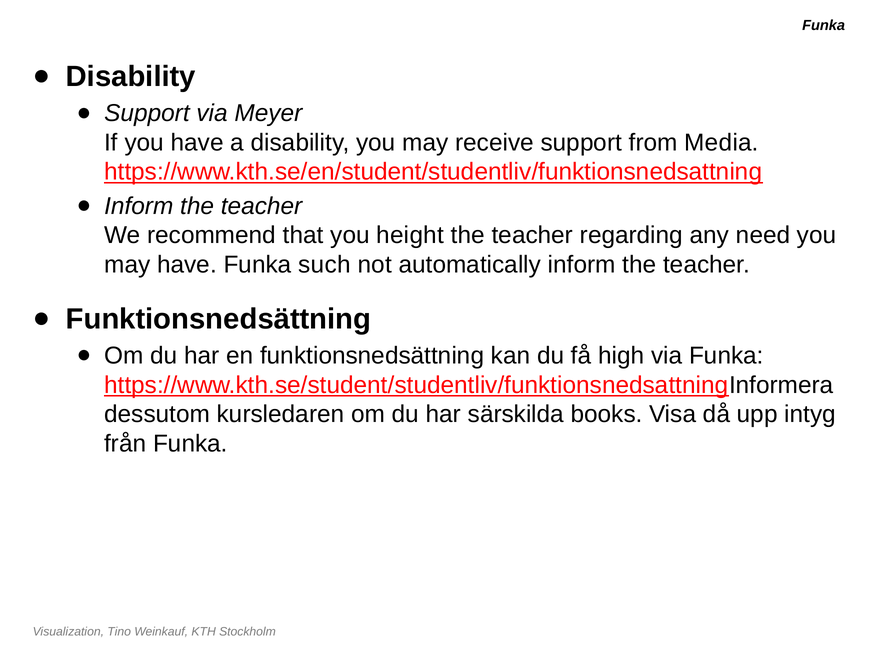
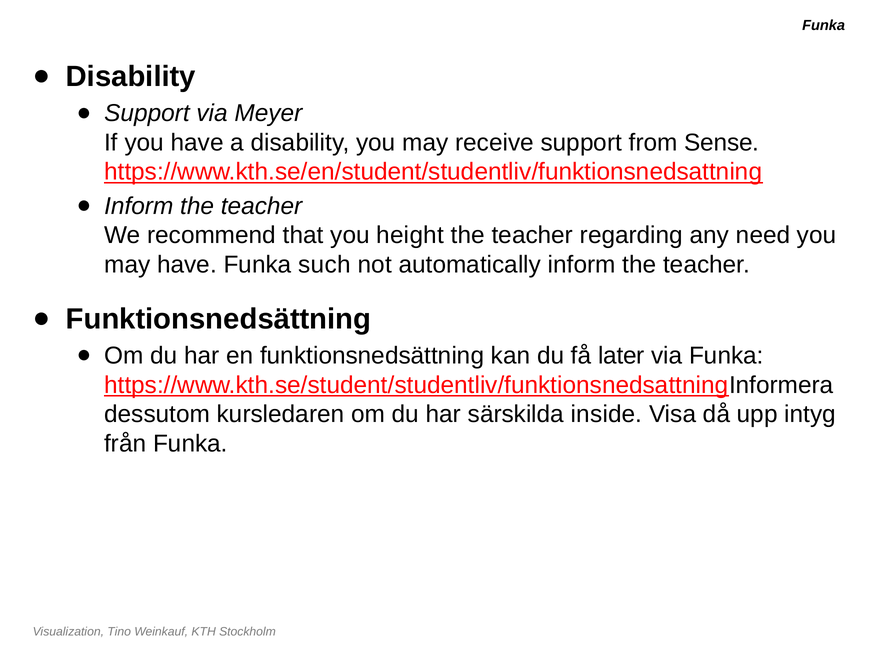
Media: Media -> Sense
high: high -> later
books: books -> inside
